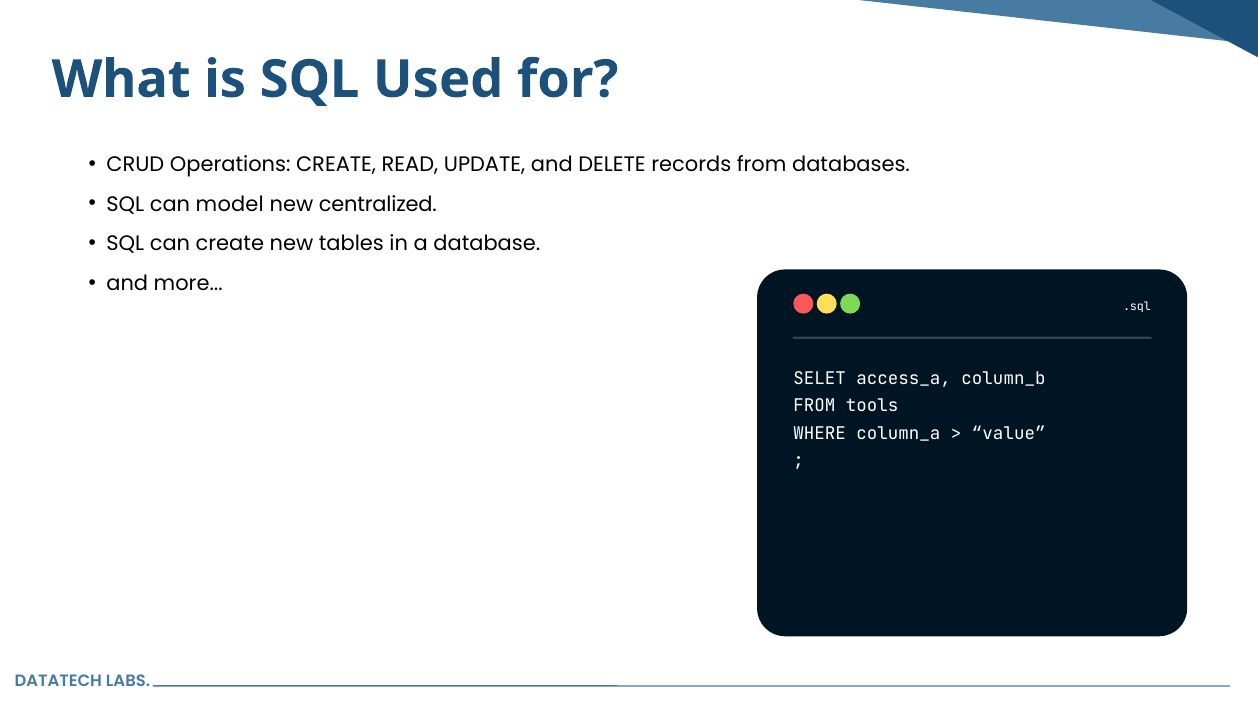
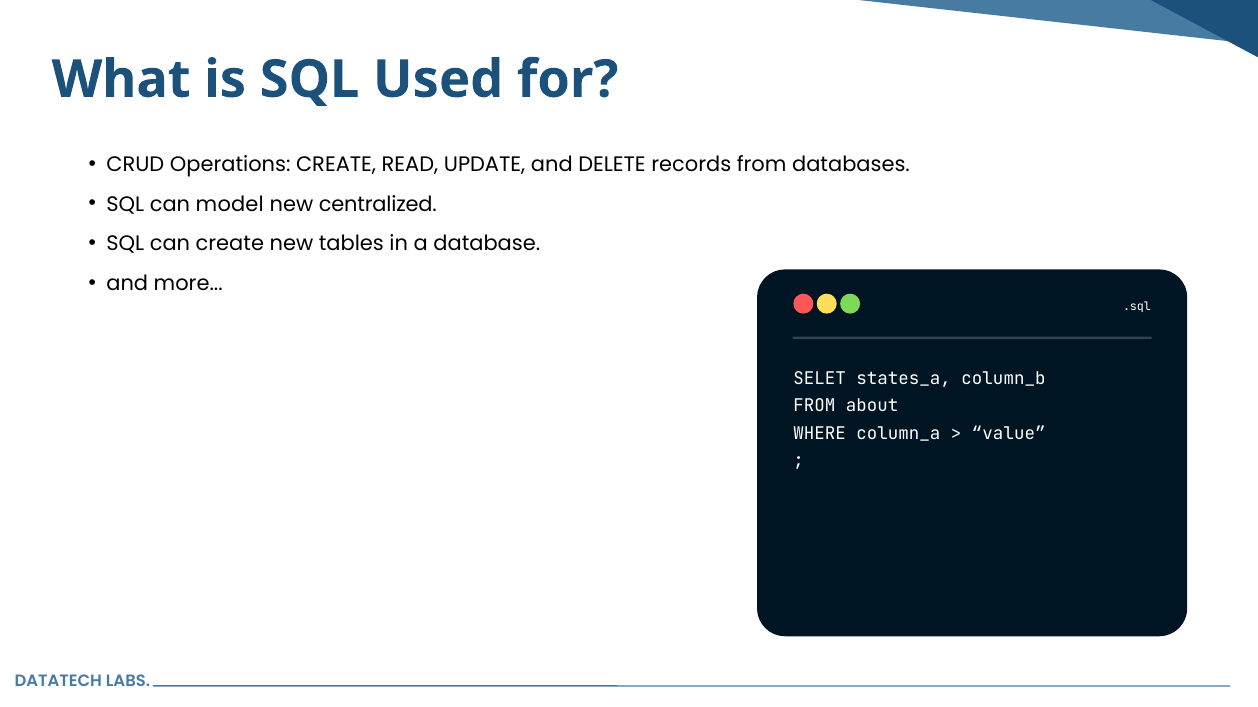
access_a: access_a -> states_a
tools: tools -> about
